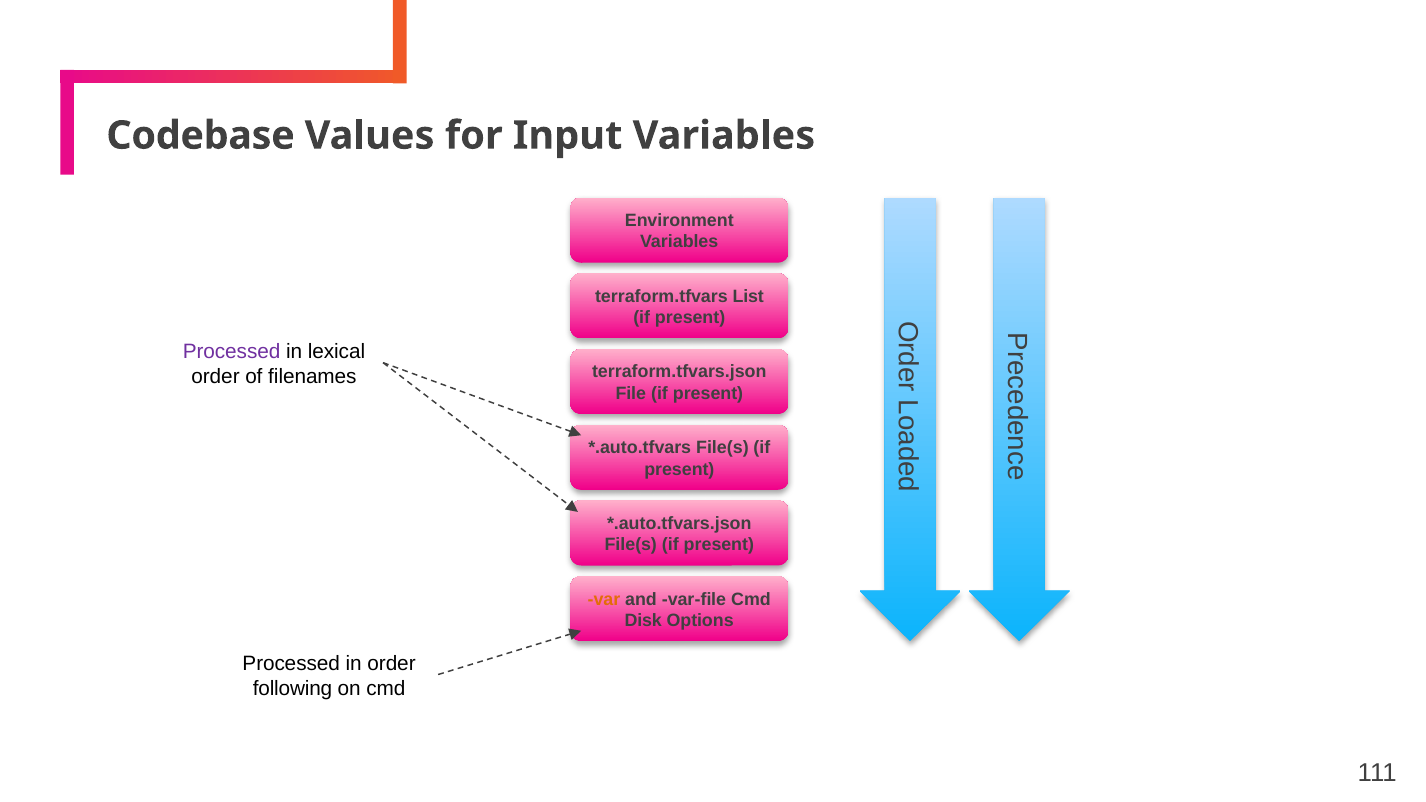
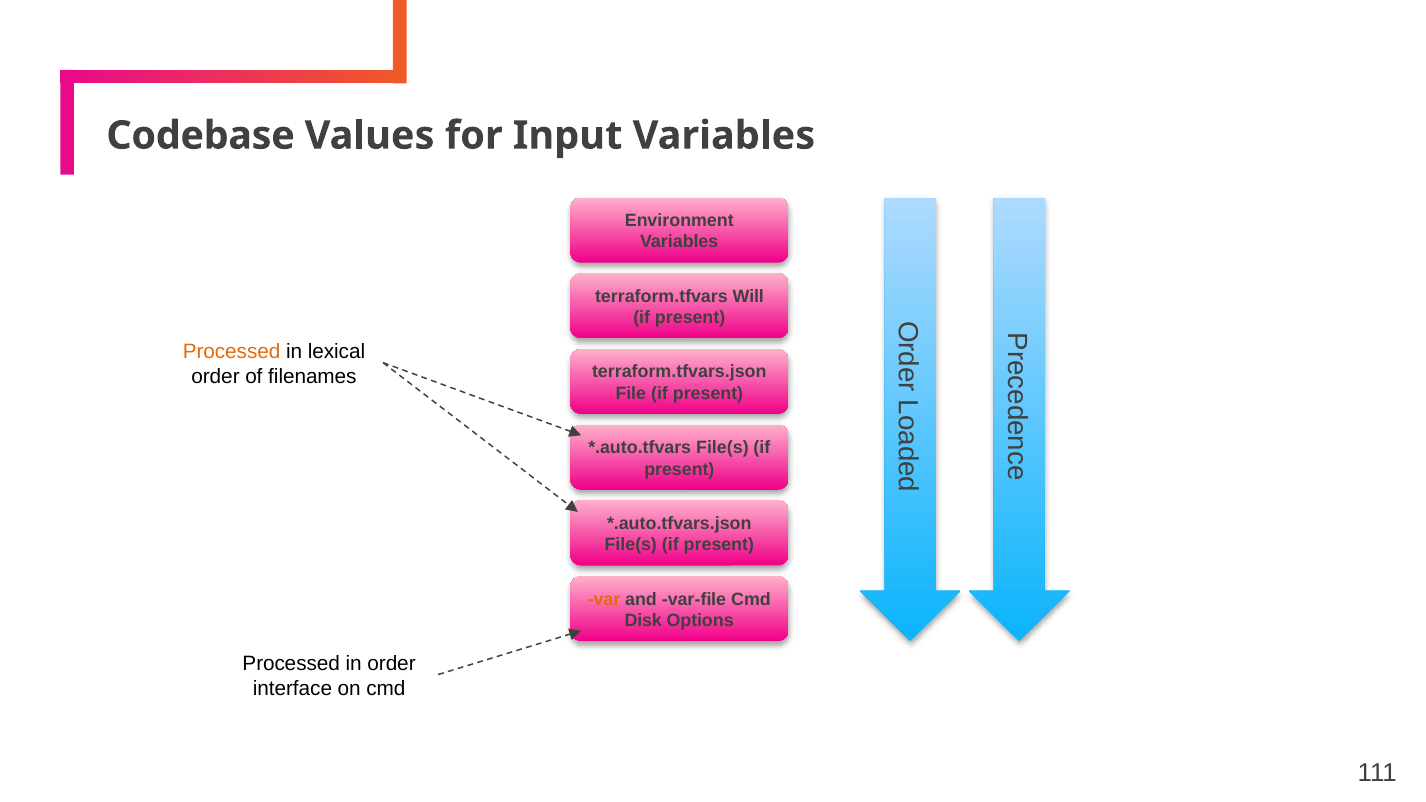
List: List -> Will
Processed at (232, 352) colour: purple -> orange
following: following -> interface
